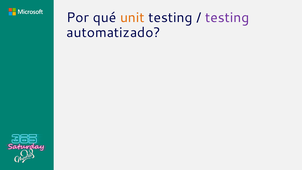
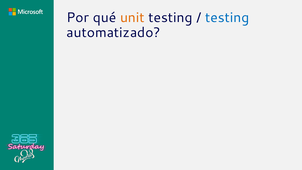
testing at (227, 18) colour: purple -> blue
